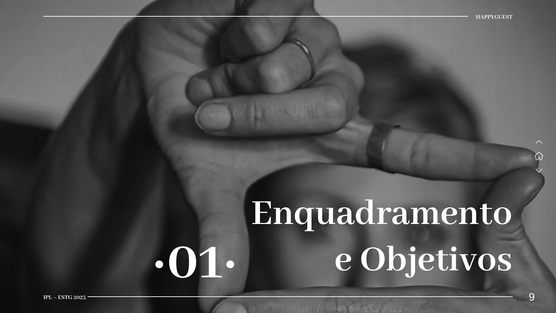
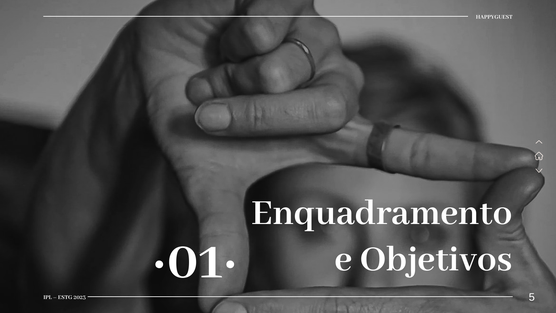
9: 9 -> 5
